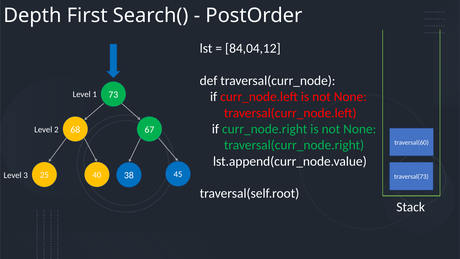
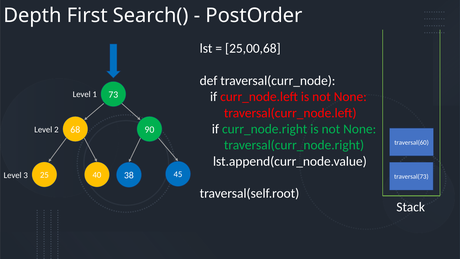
84,04,12: 84,04,12 -> 25,00,68
67: 67 -> 90
